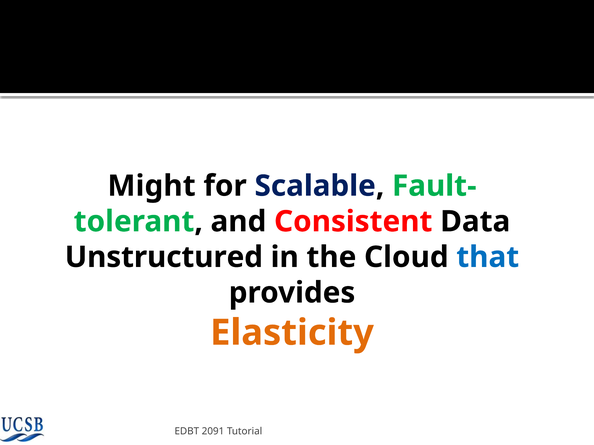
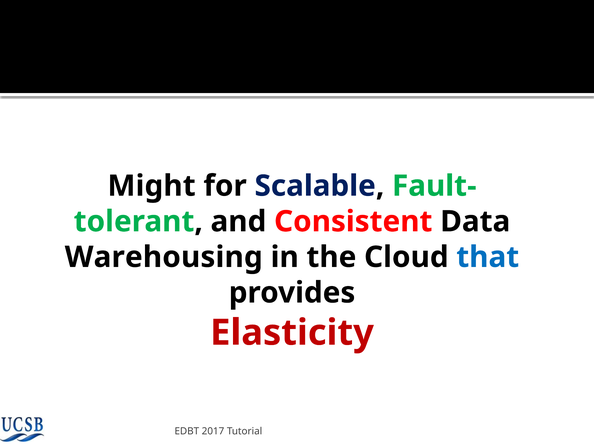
Unstructured: Unstructured -> Warehousing
Elasticity colour: orange -> red
2091: 2091 -> 2017
